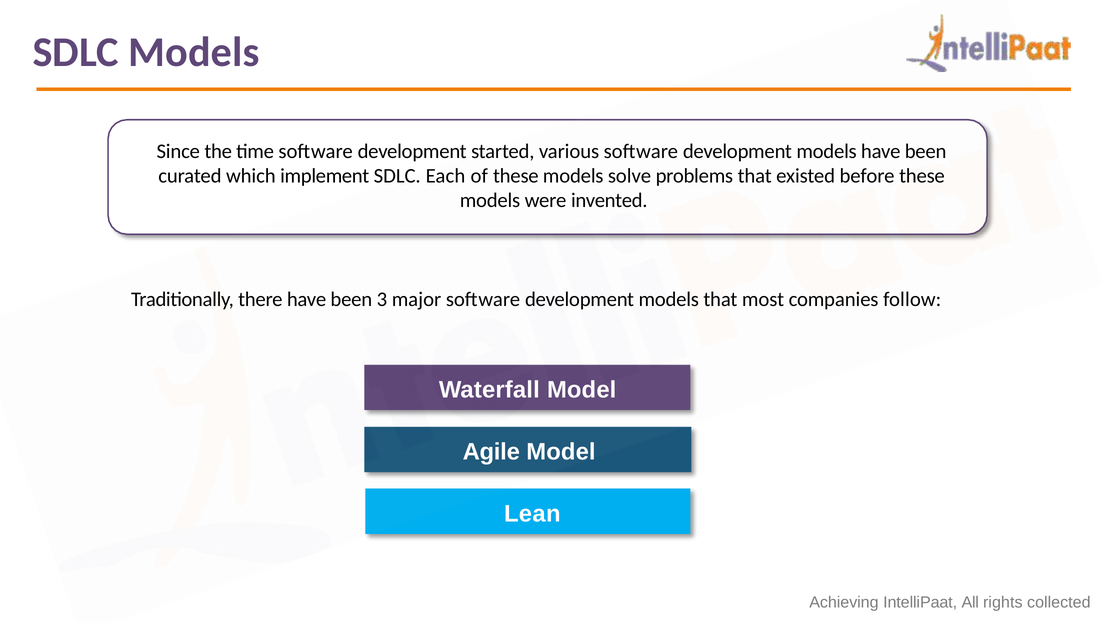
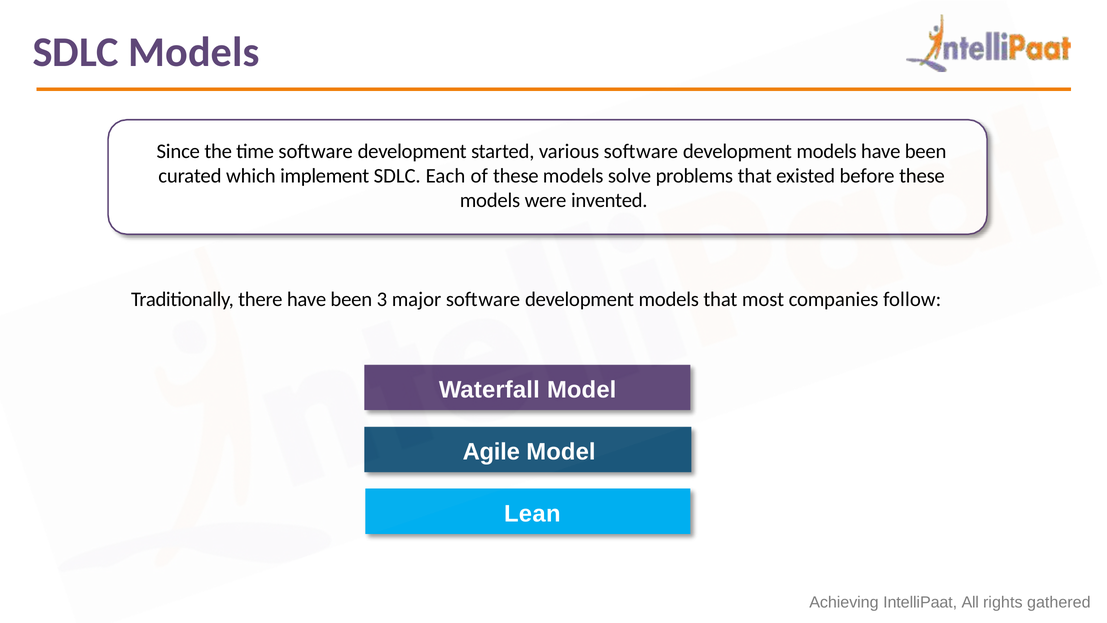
collected: collected -> gathered
